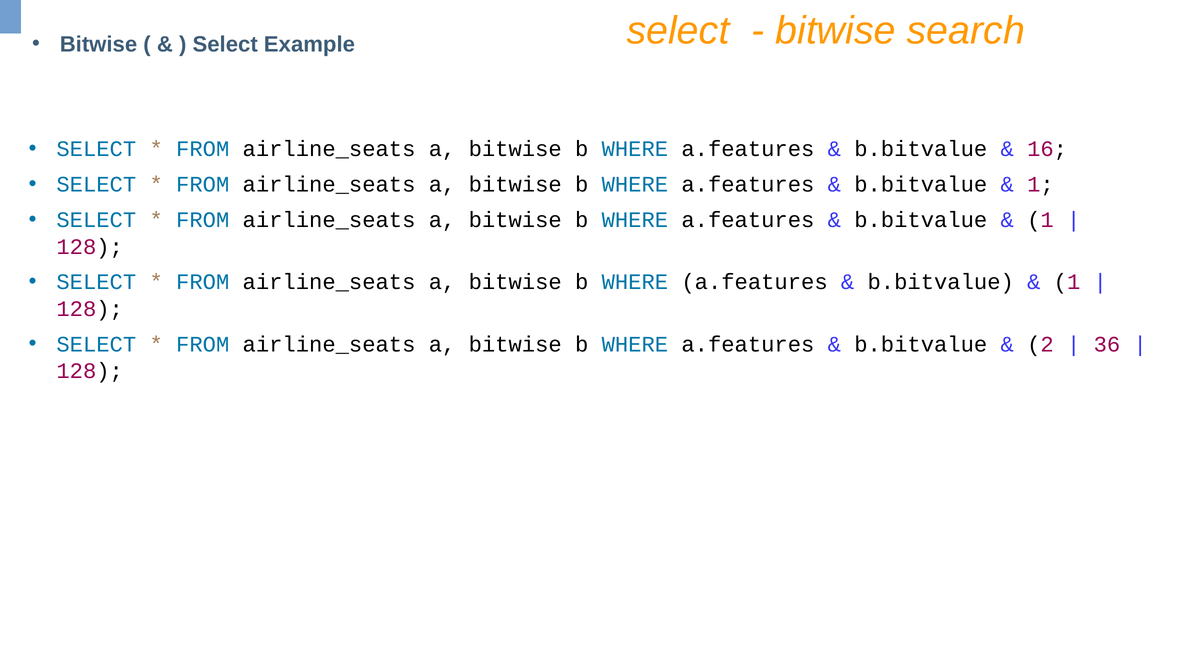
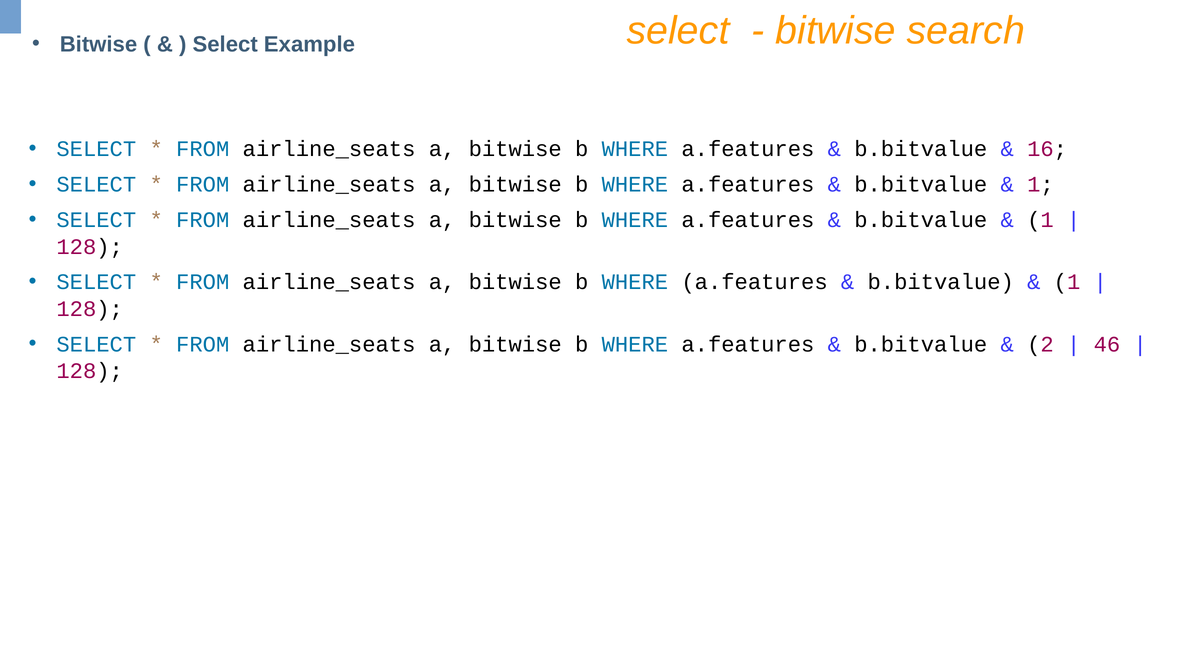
36: 36 -> 46
